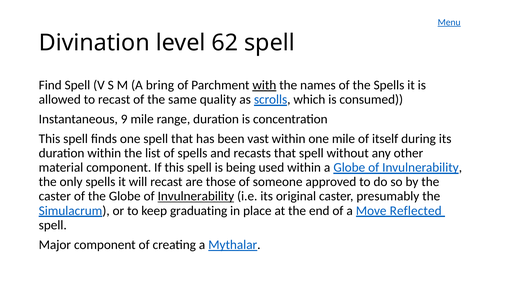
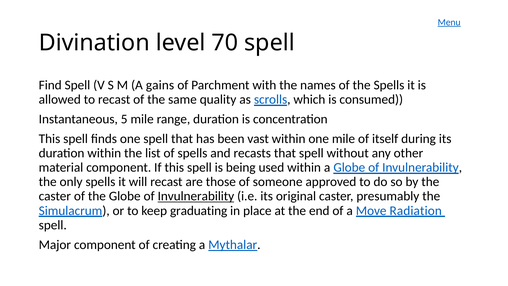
62: 62 -> 70
bring: bring -> gains
with underline: present -> none
9: 9 -> 5
Reflected: Reflected -> Radiation
